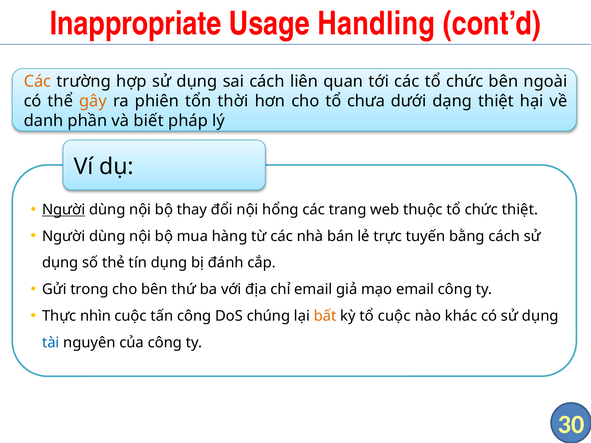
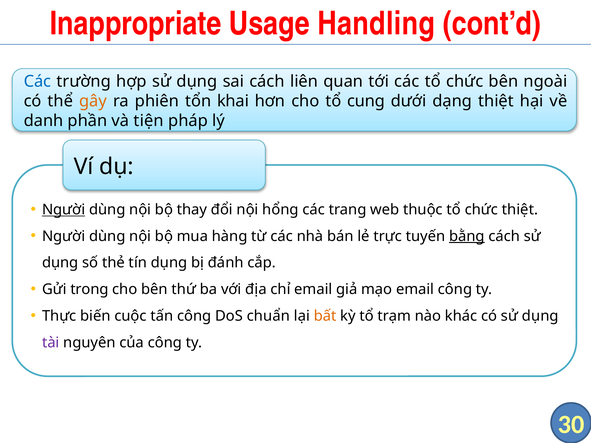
Các at (37, 81) colour: orange -> blue
thời: thời -> khai
chưa: chưa -> cung
biết: biết -> tiện
bằng underline: none -> present
nhìn: nhìn -> biến
chúng: chúng -> chuẩn
tổ cuộc: cuộc -> trạm
tài colour: blue -> purple
